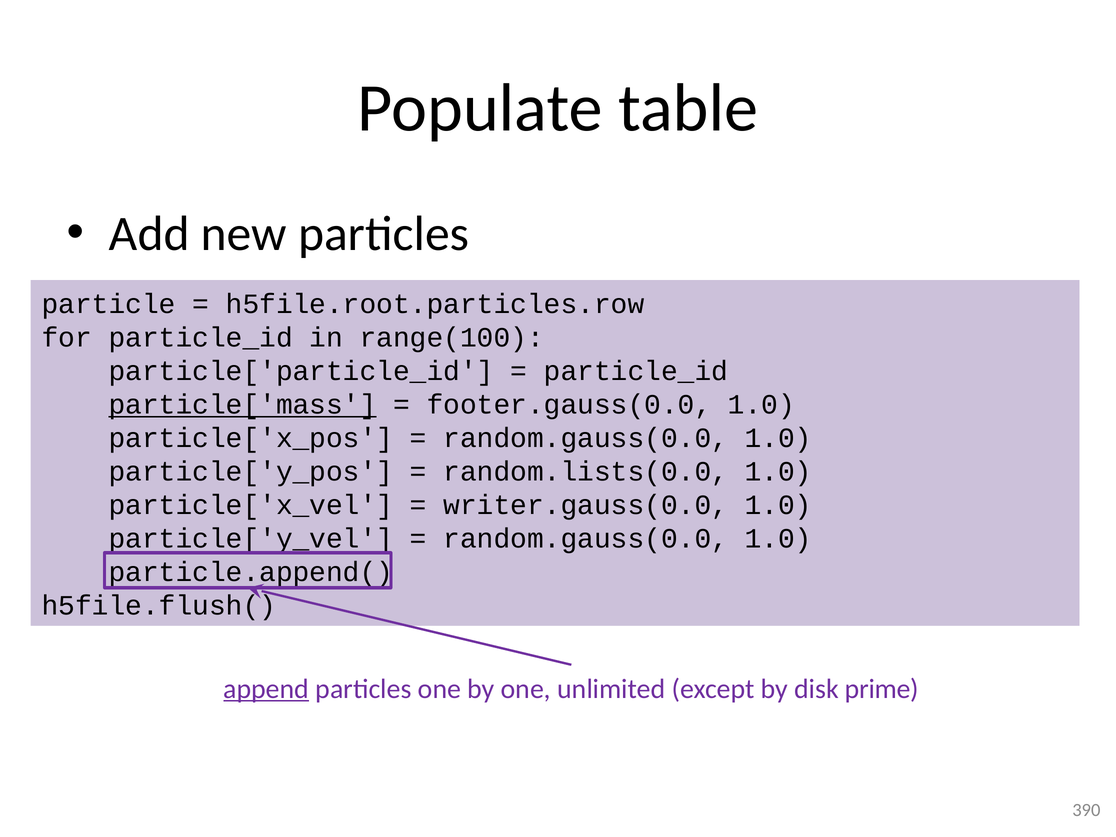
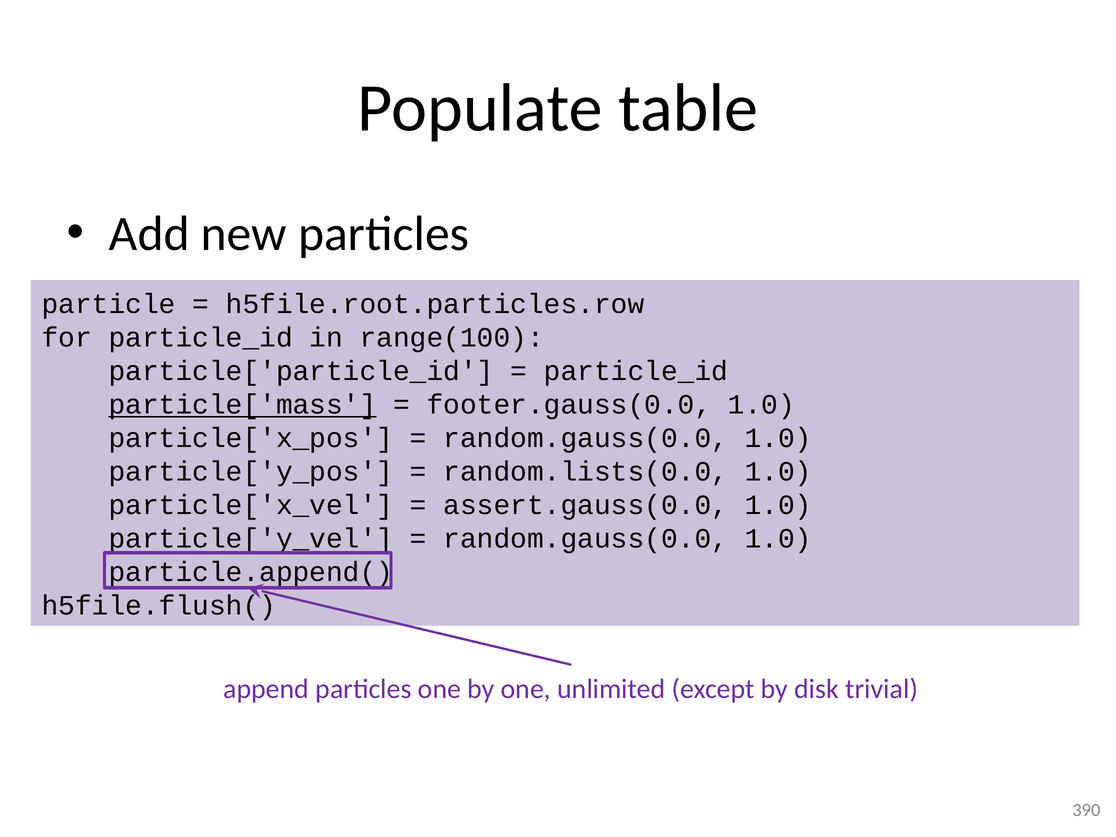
writer.gauss(0.0: writer.gauss(0.0 -> assert.gauss(0.0
append underline: present -> none
prime: prime -> trivial
